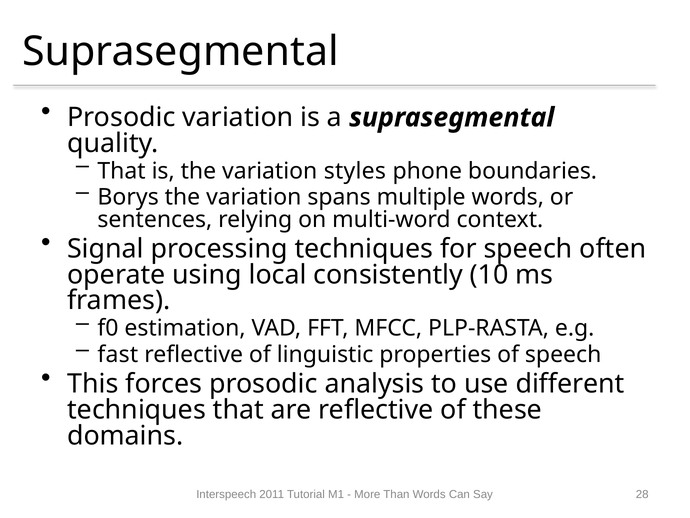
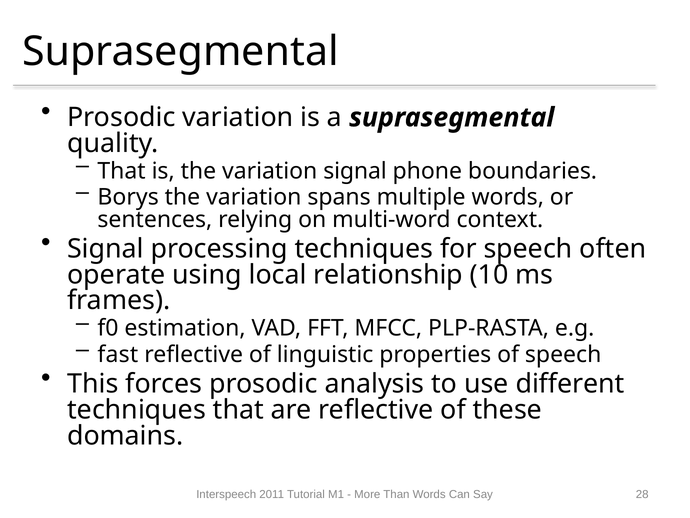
variation styles: styles -> signal
consistently: consistently -> relationship
